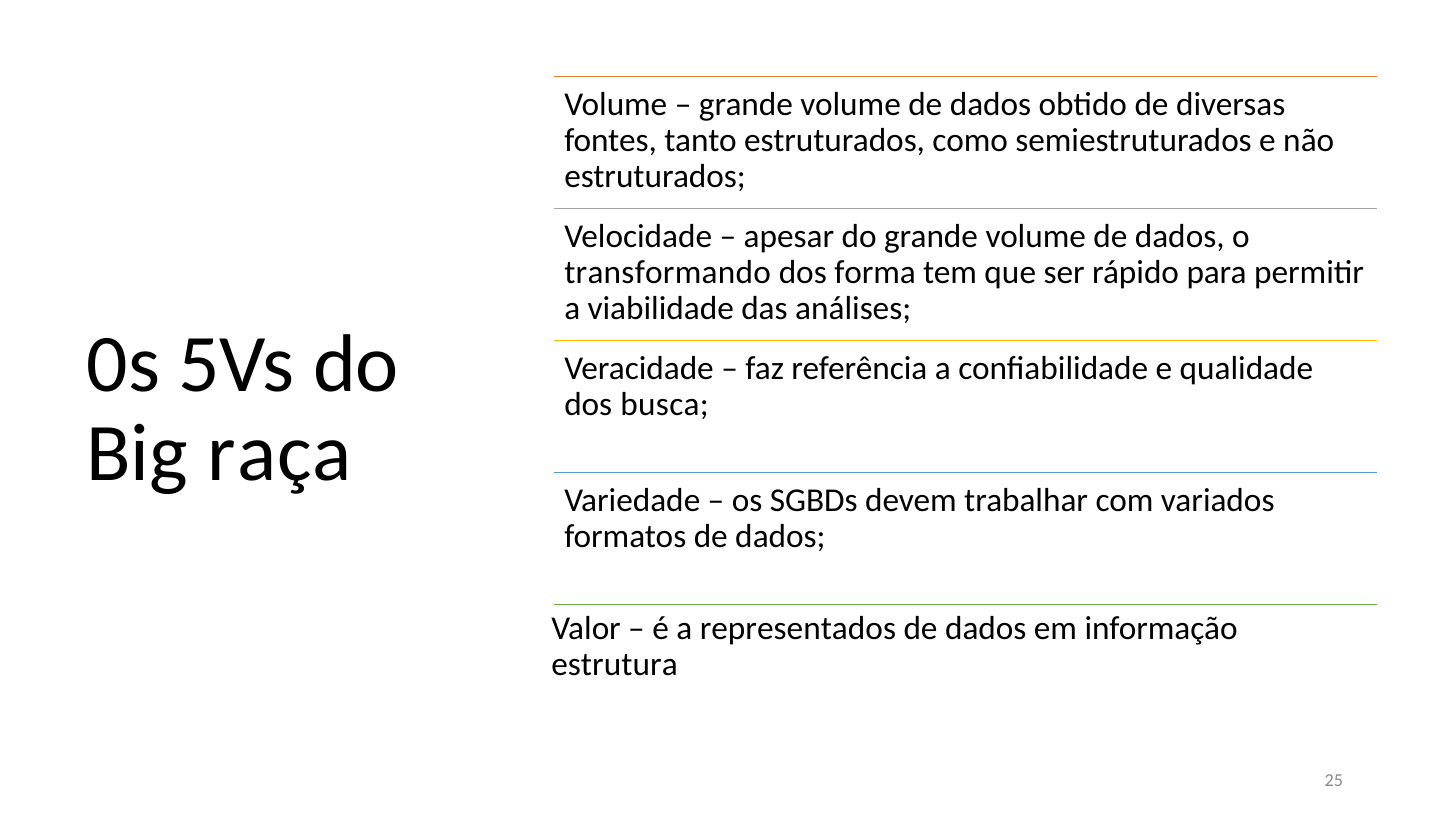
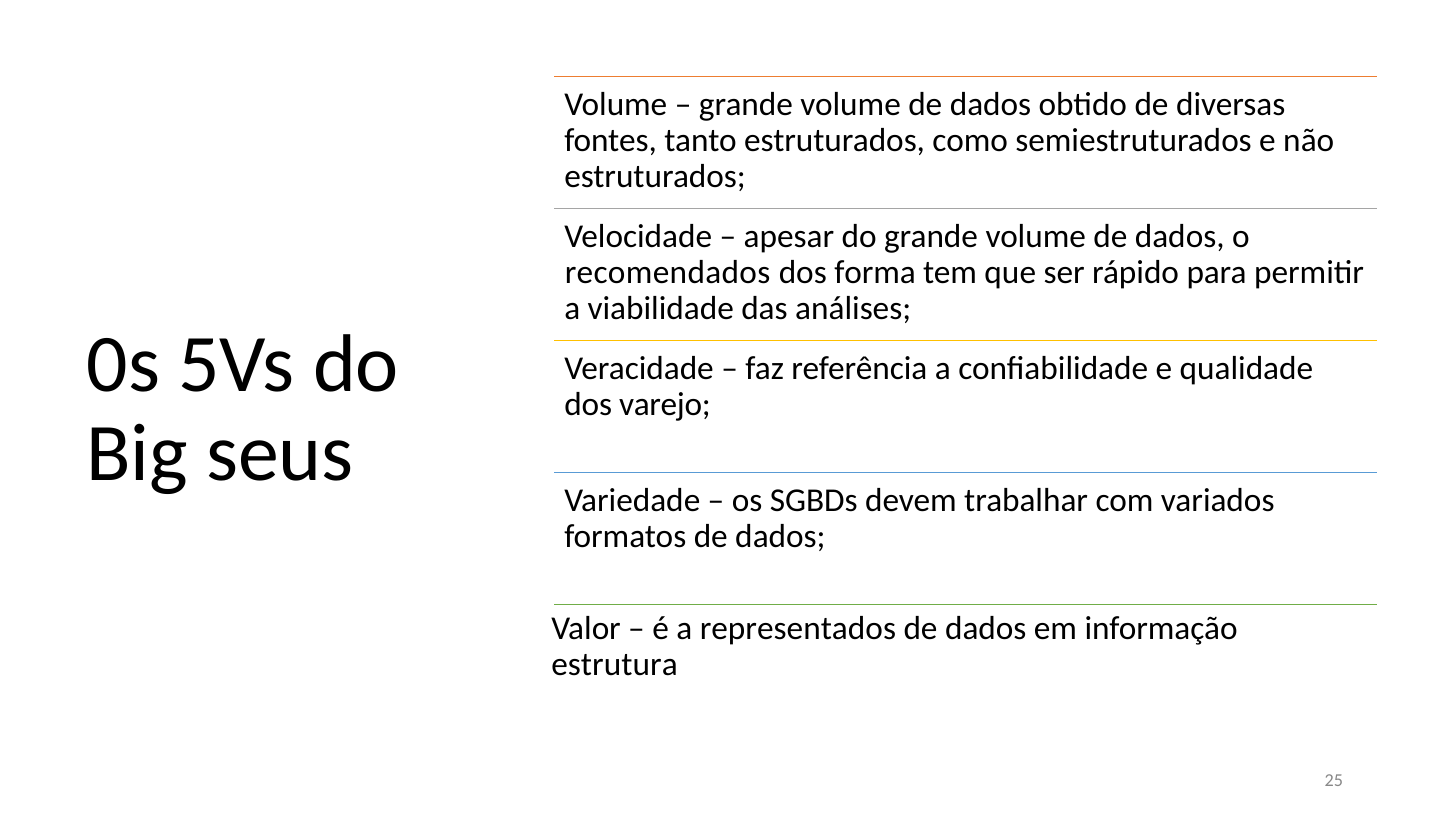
transformando: transformando -> recomendados
busca: busca -> varejo
raça: raça -> seus
